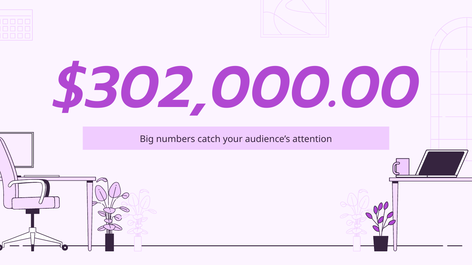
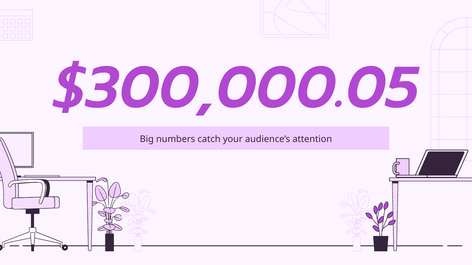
$302,000.00: $302,000.00 -> $300,000.05
